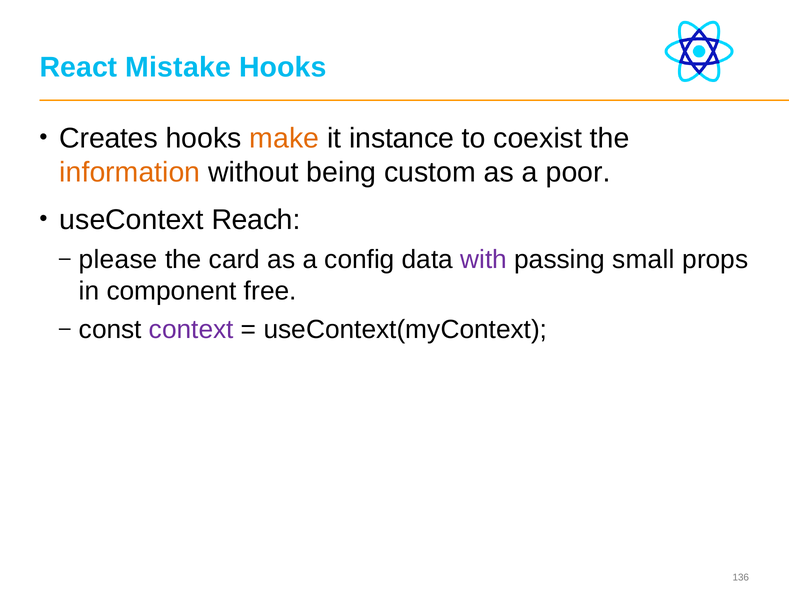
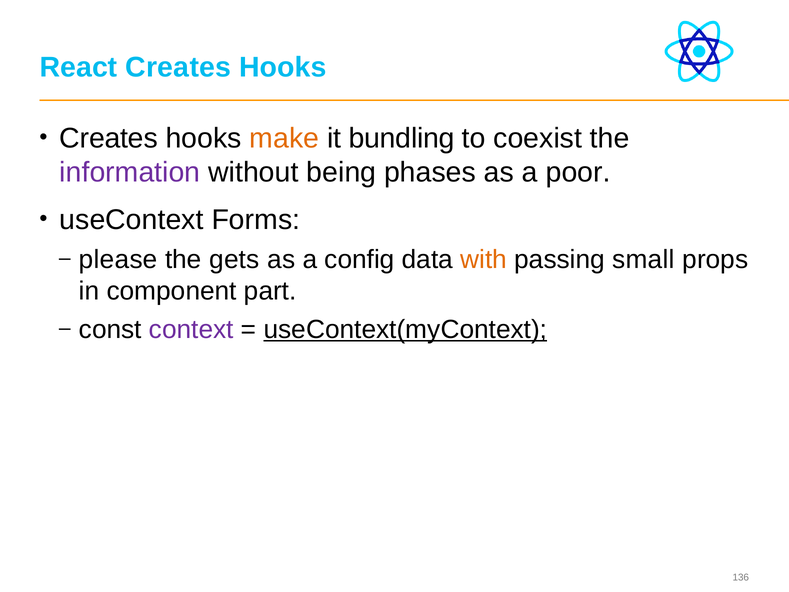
React Mistake: Mistake -> Creates
instance: instance -> bundling
information colour: orange -> purple
custom: custom -> phases
Reach: Reach -> Forms
card: card -> gets
with colour: purple -> orange
free: free -> part
useContext(myContext underline: none -> present
